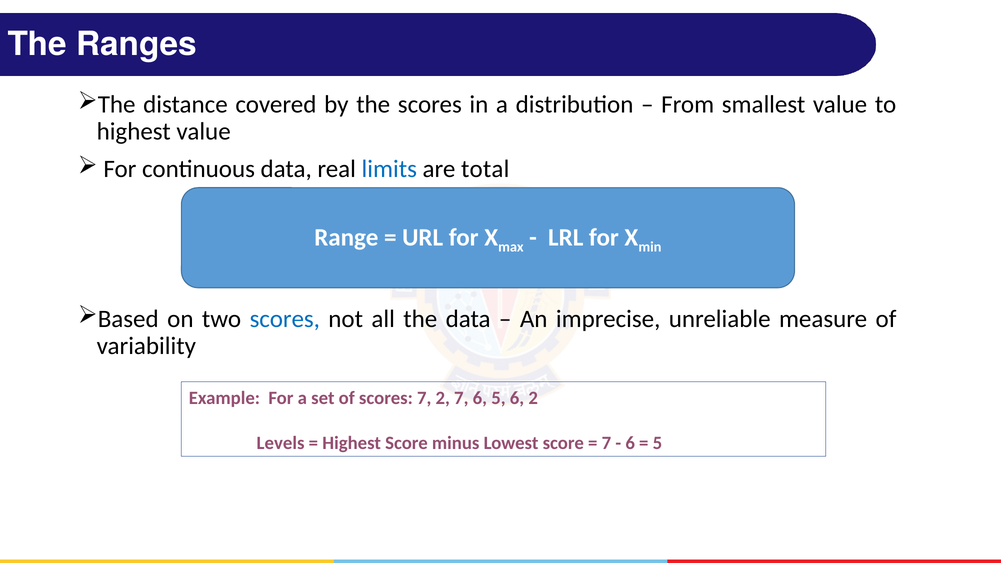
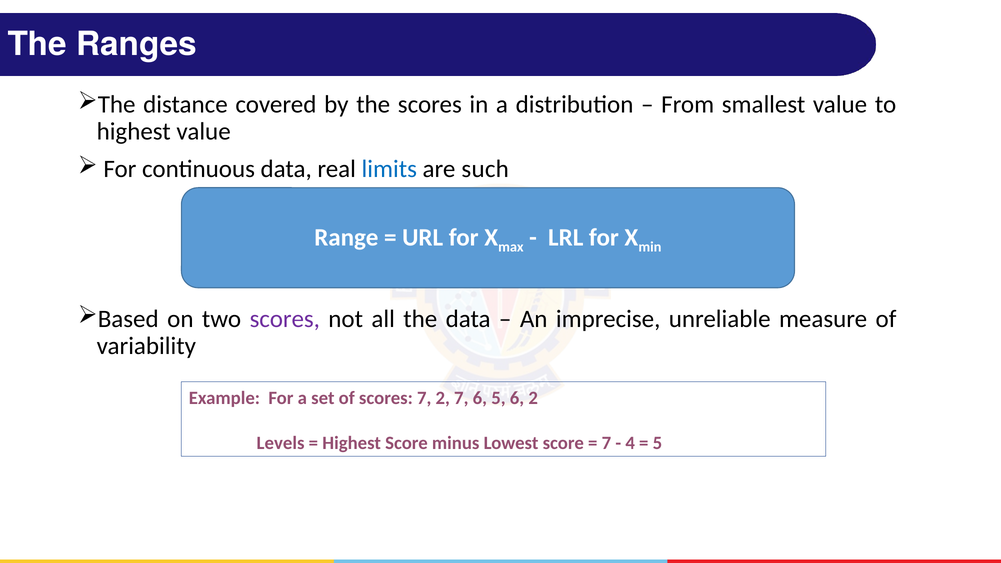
total: total -> such
scores at (285, 319) colour: blue -> purple
6 at (630, 443): 6 -> 4
